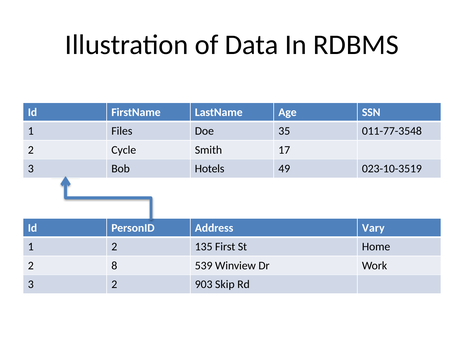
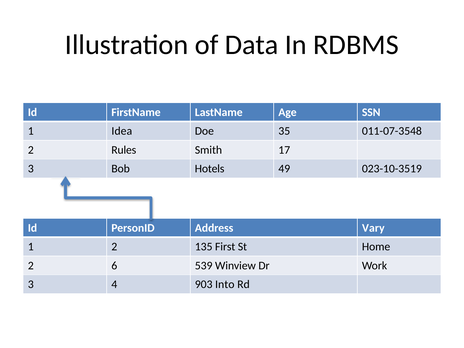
Files: Files -> Idea
011-77-3548: 011-77-3548 -> 011-07-3548
Cycle: Cycle -> Rules
8: 8 -> 6
3 2: 2 -> 4
Skip: Skip -> Into
